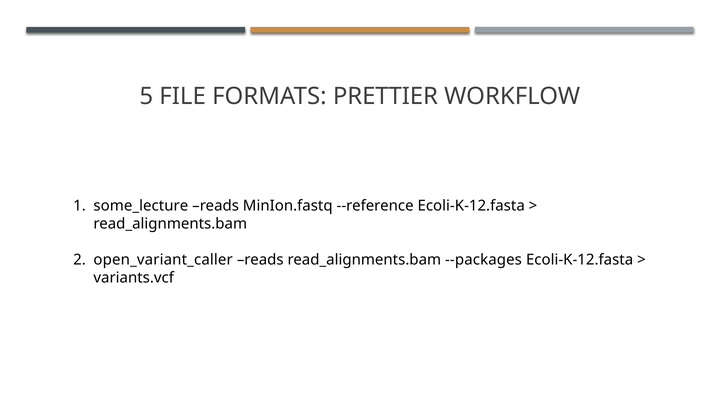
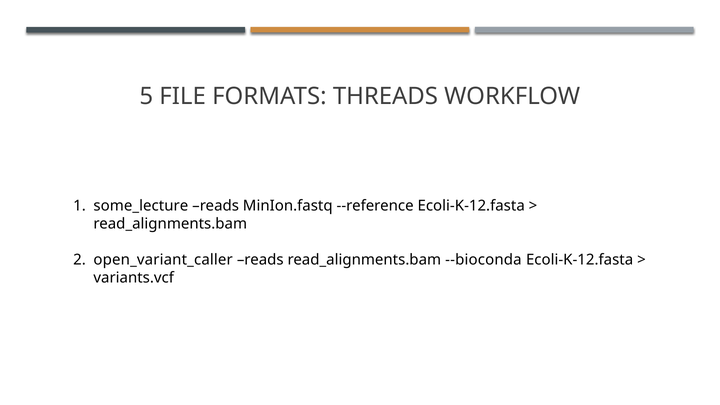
PRETTIER: PRETTIER -> THREADS
--packages: --packages -> --bioconda
